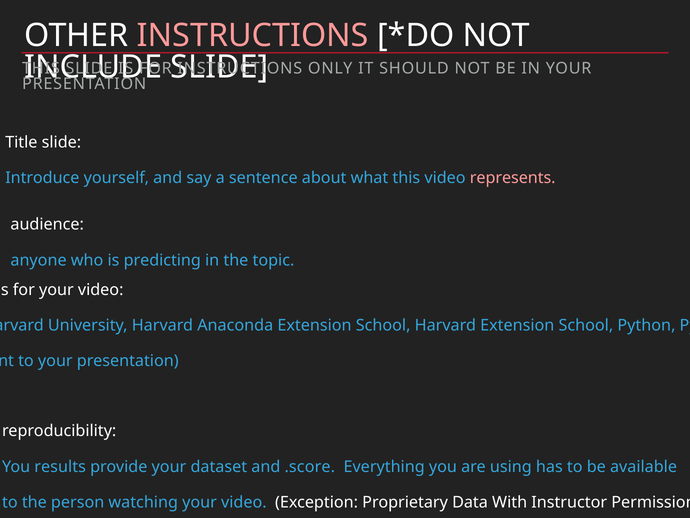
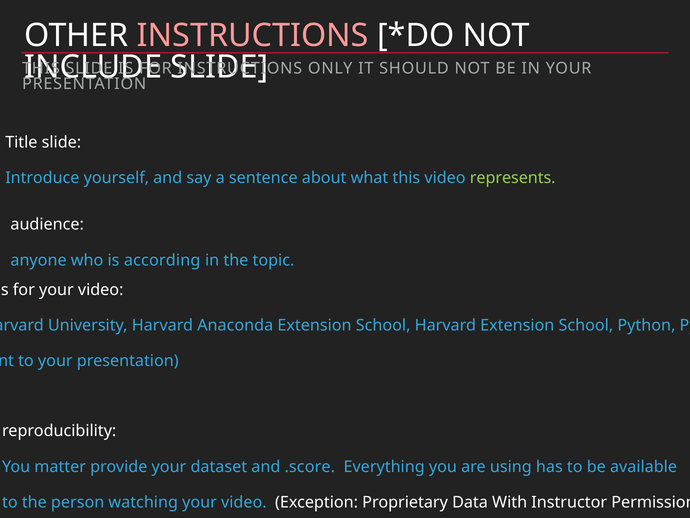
represents colour: pink -> light green
predicting: predicting -> according
results: results -> matter
